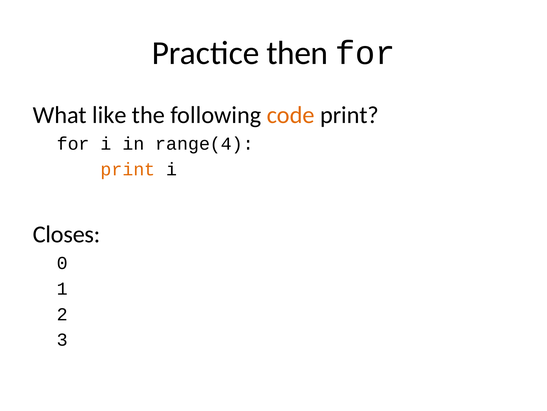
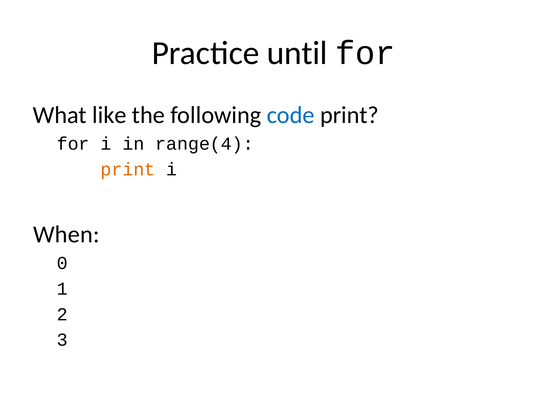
then: then -> until
code colour: orange -> blue
Closes: Closes -> When
